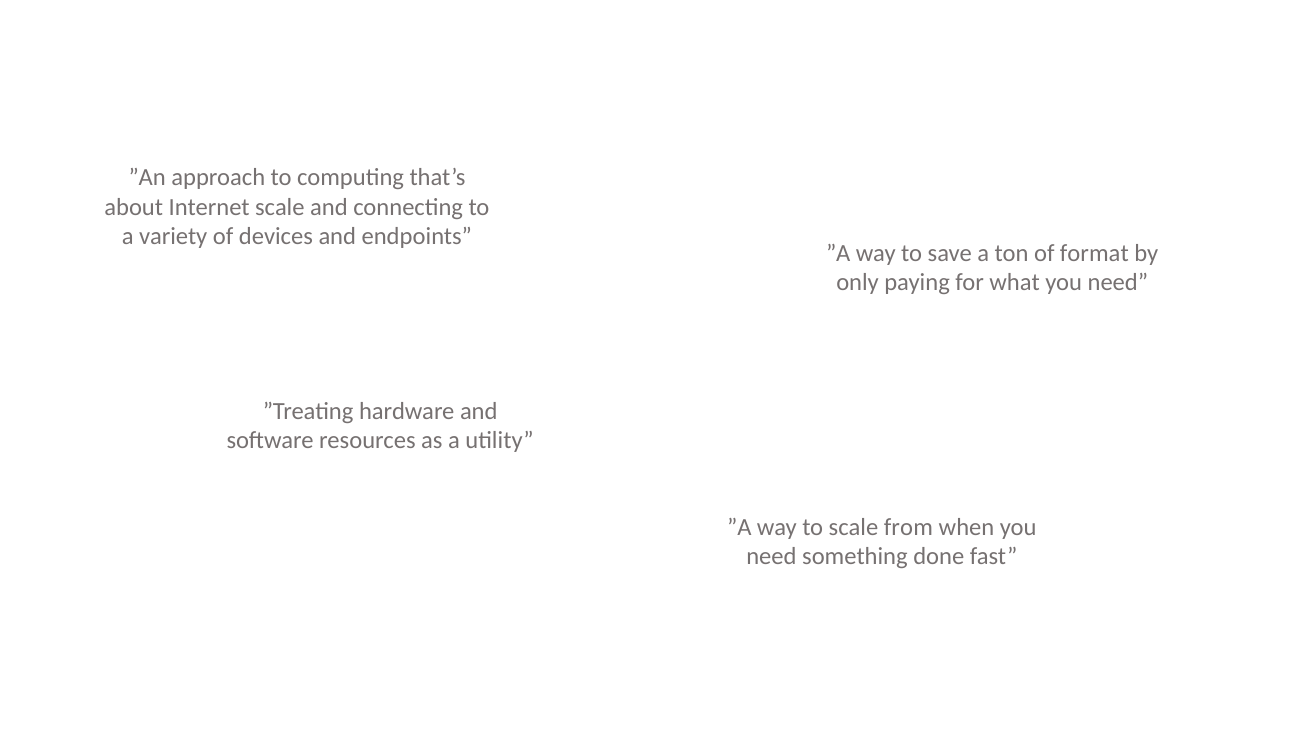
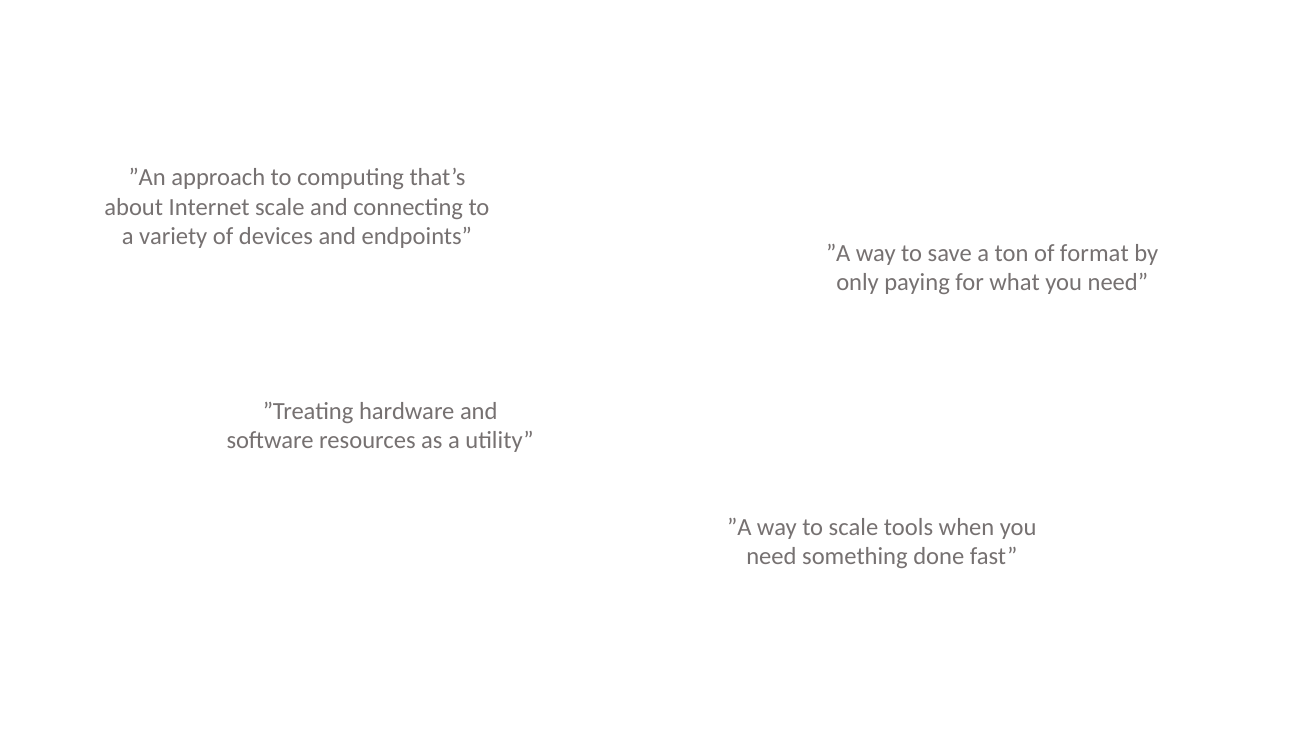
from: from -> tools
